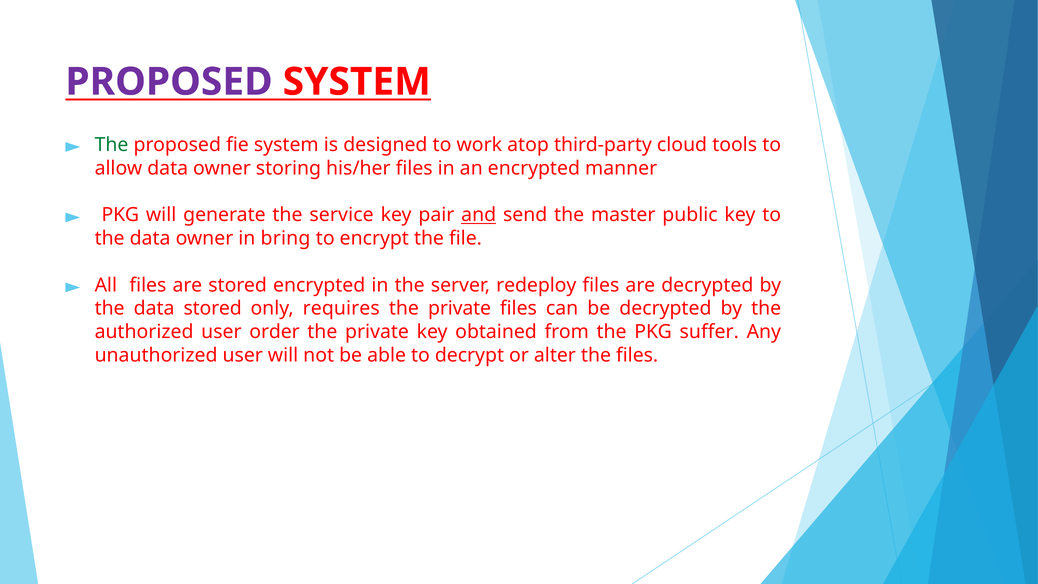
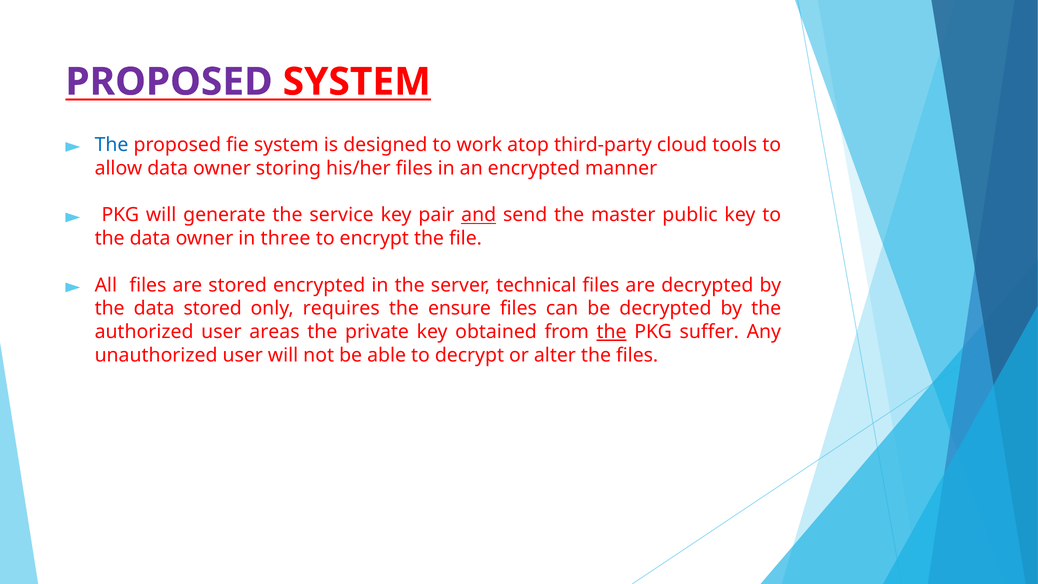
The at (112, 145) colour: green -> blue
bring: bring -> three
redeploy: redeploy -> technical
private at (460, 308): private -> ensure
order: order -> areas
the at (612, 332) underline: none -> present
